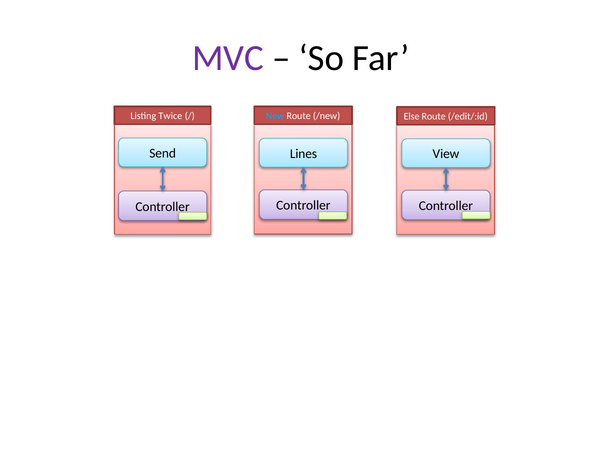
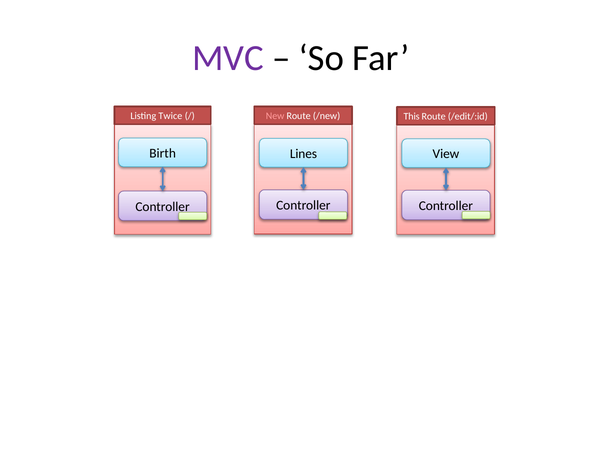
New colour: light blue -> pink
Else: Else -> This
Send: Send -> Birth
